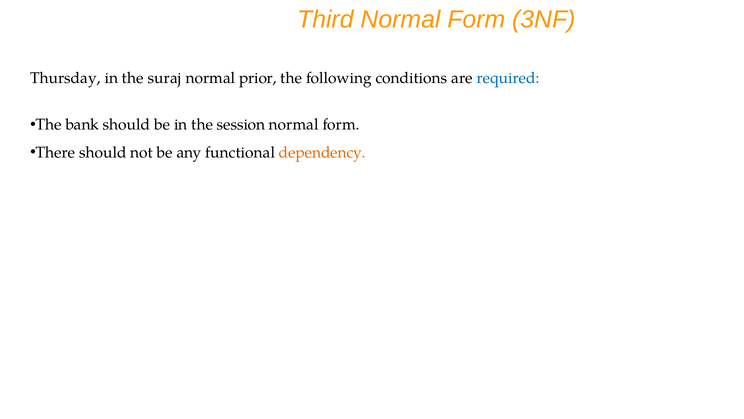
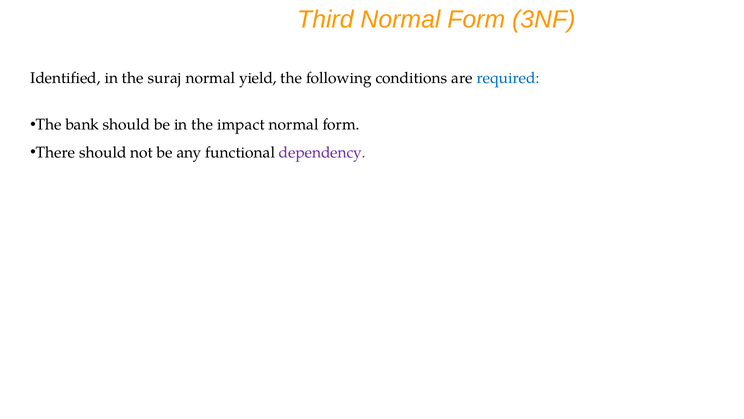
Thursday: Thursday -> Identified
prior: prior -> yield
session: session -> impact
dependency colour: orange -> purple
